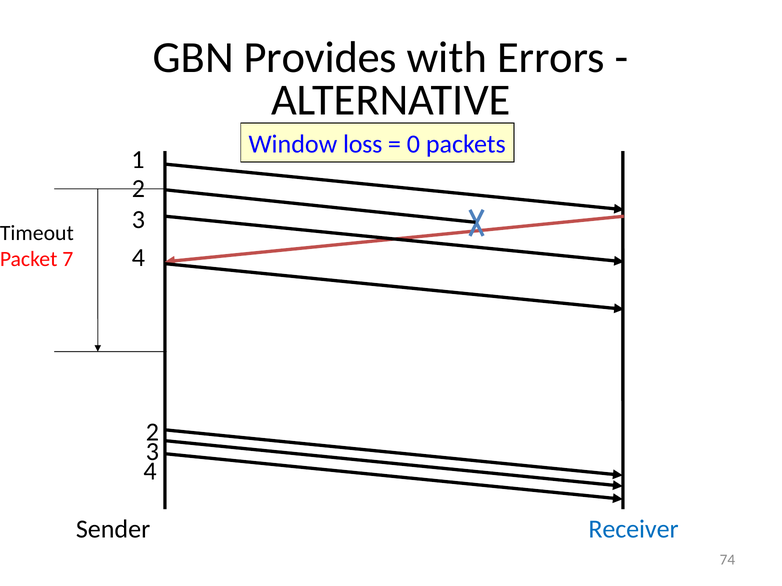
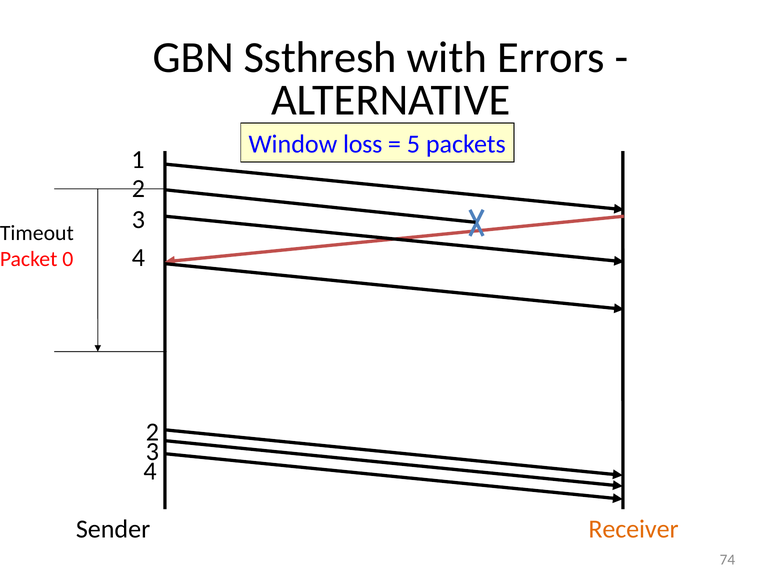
Provides: Provides -> Ssthresh
0: 0 -> 5
7: 7 -> 0
Receiver colour: blue -> orange
